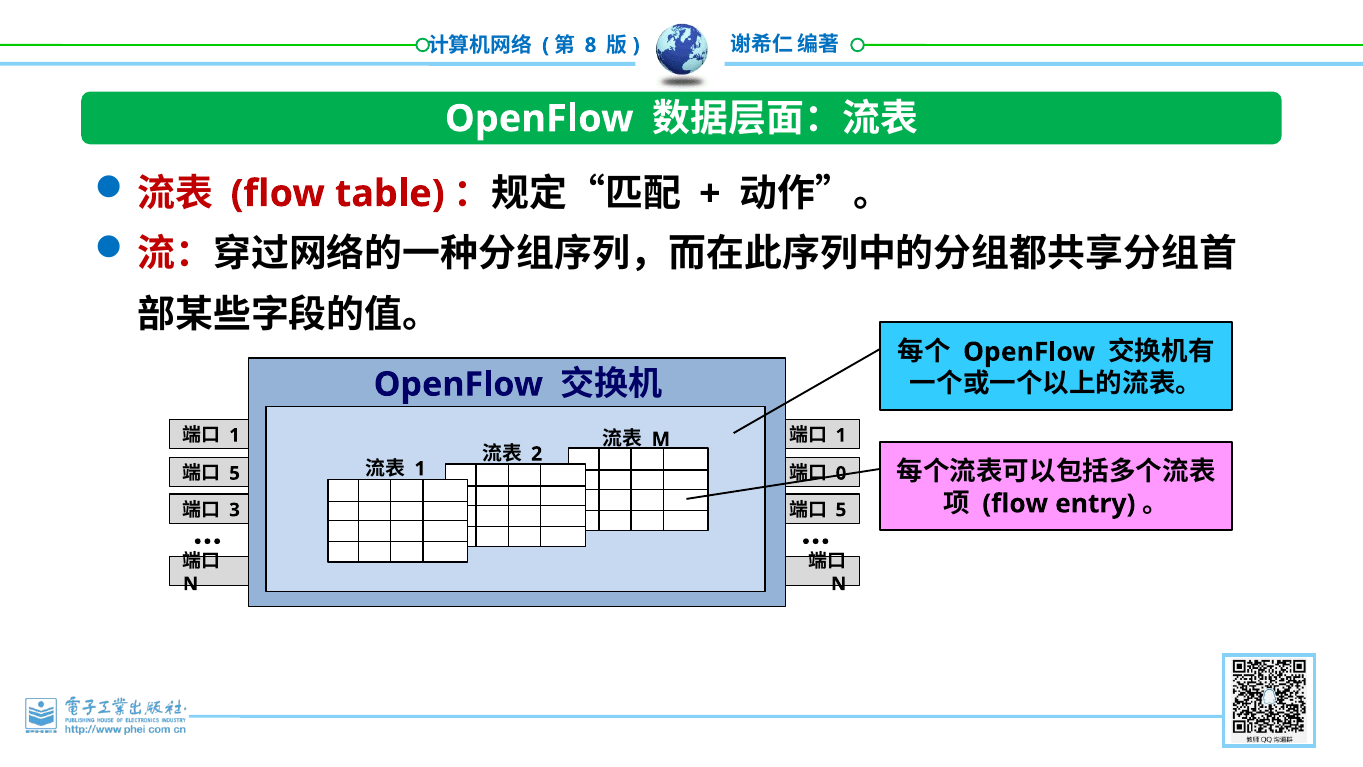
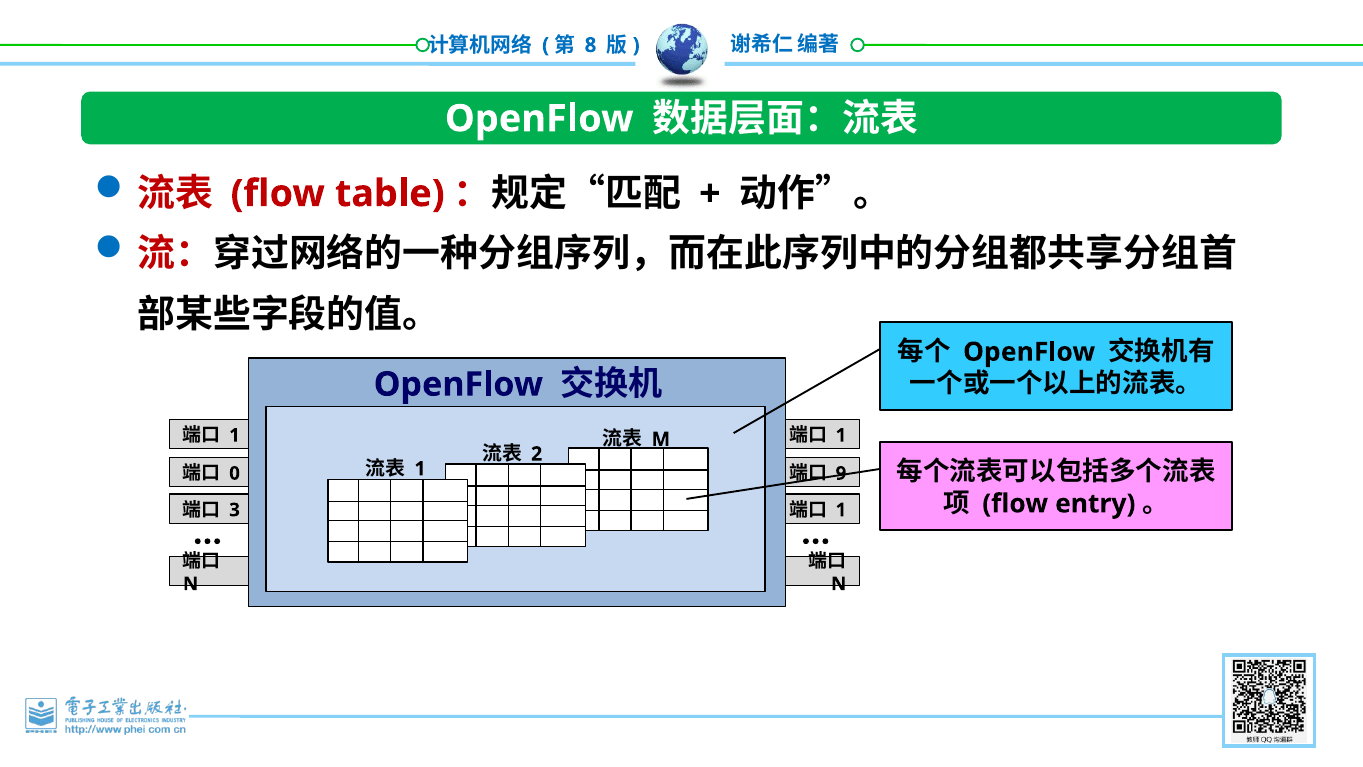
5 at (235, 473): 5 -> 0
0: 0 -> 9
5 at (841, 510): 5 -> 1
